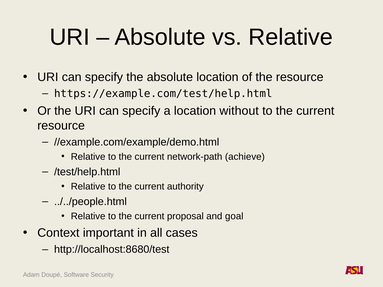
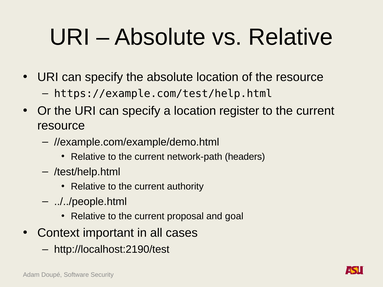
without: without -> register
achieve: achieve -> headers
http://localhost:8680/test: http://localhost:8680/test -> http://localhost:2190/test
